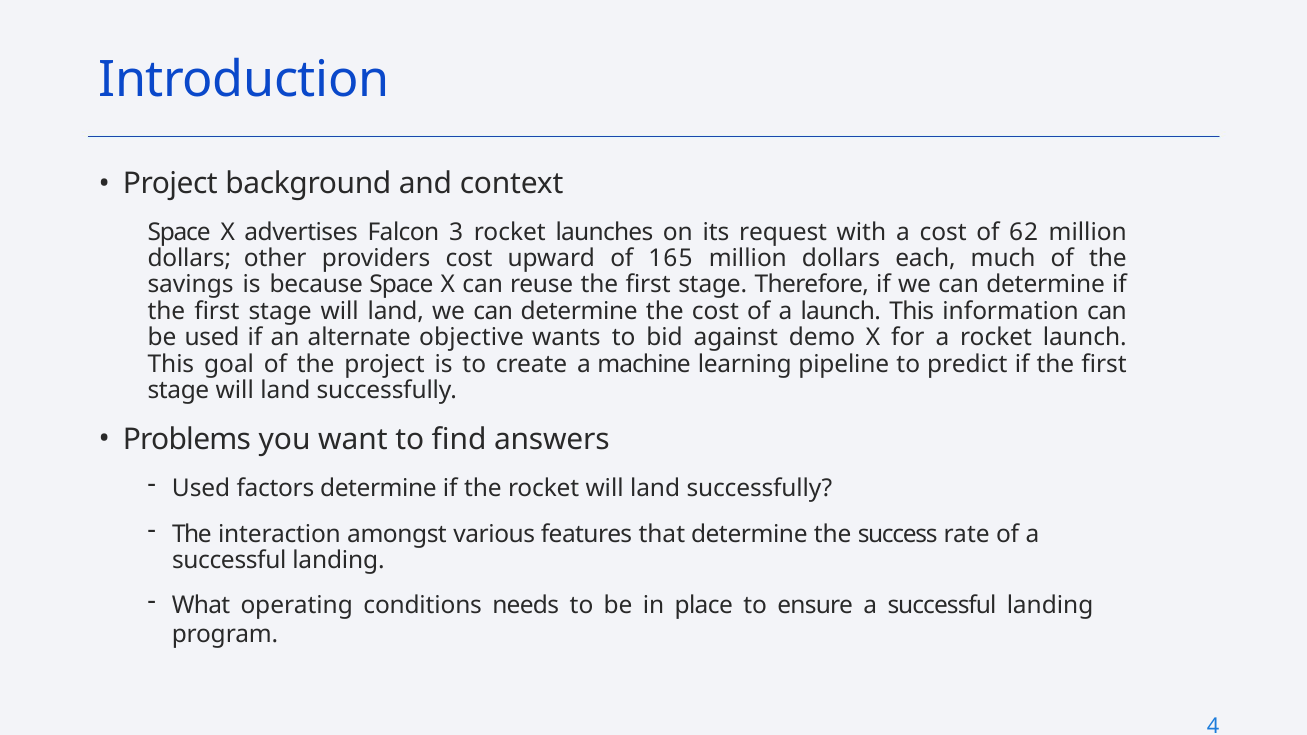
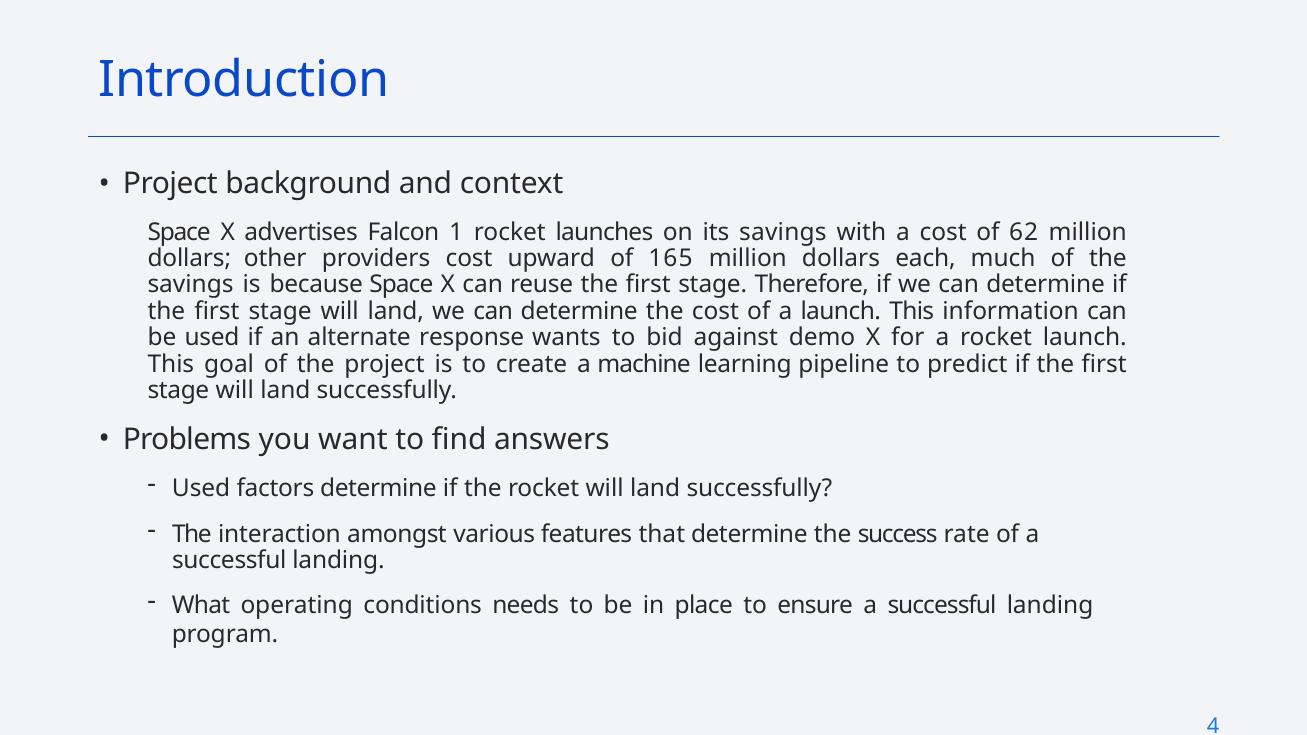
3: 3 -> 1
its request: request -> savings
objective: objective -> response
